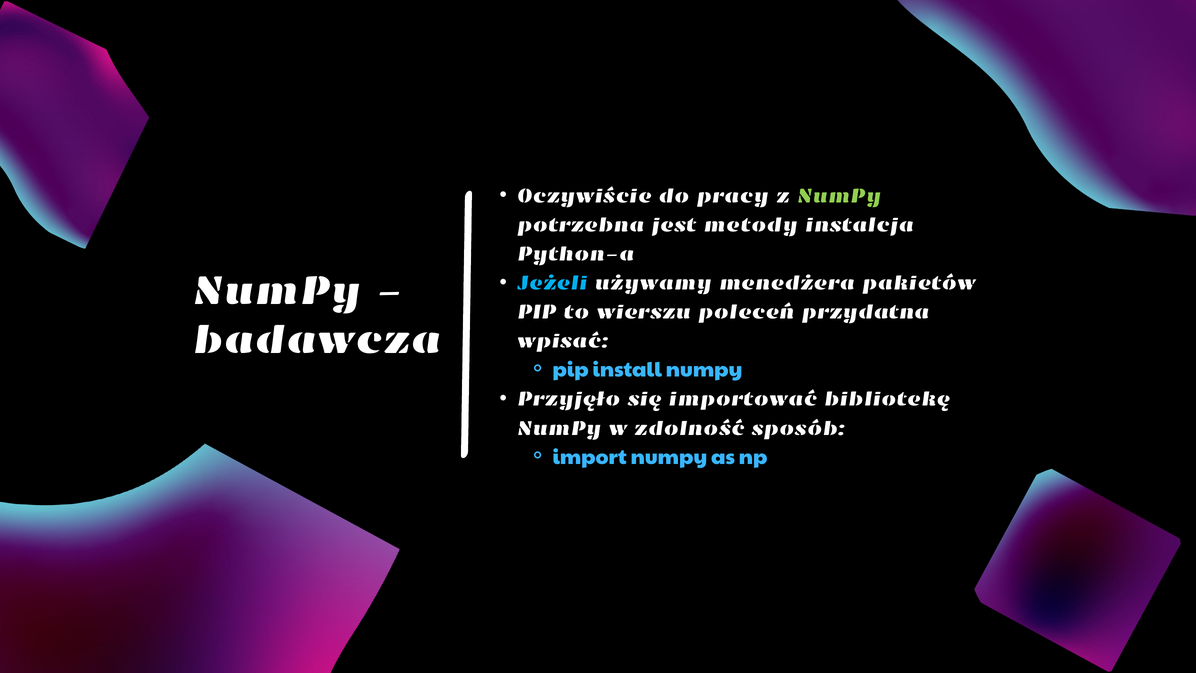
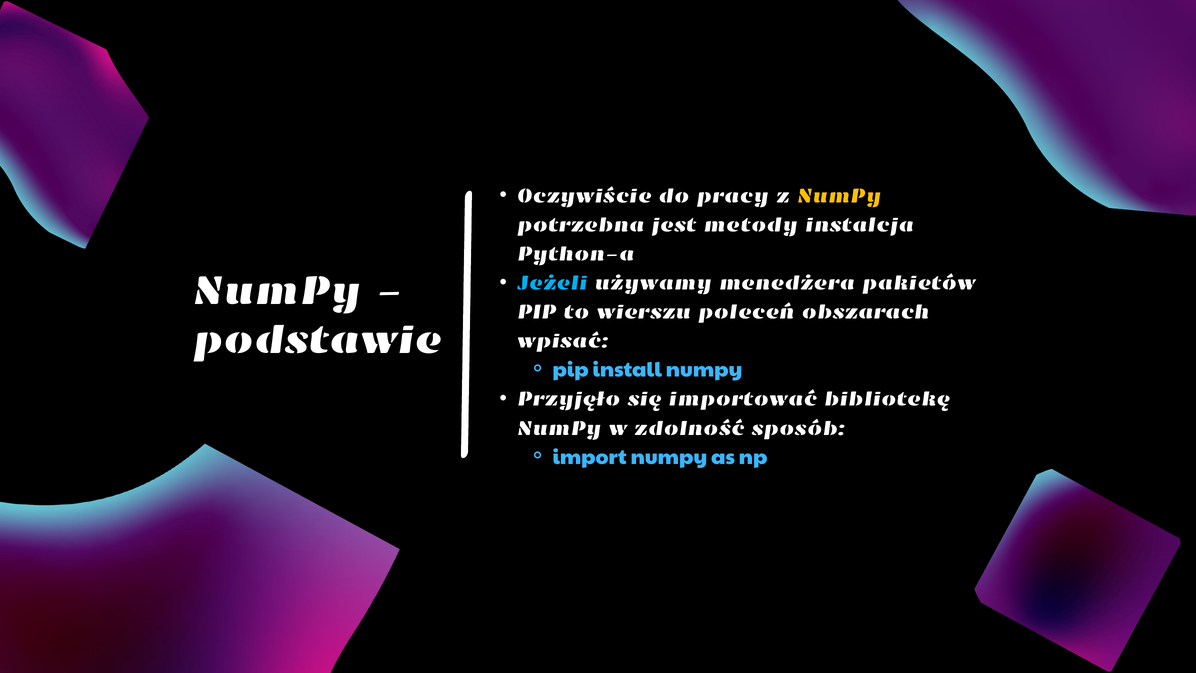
NumPy at (839, 196) colour: light green -> yellow
przydatna: przydatna -> obszarach
badawcza: badawcza -> podstawie
